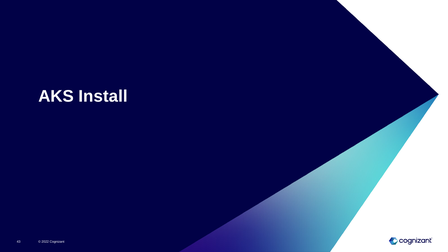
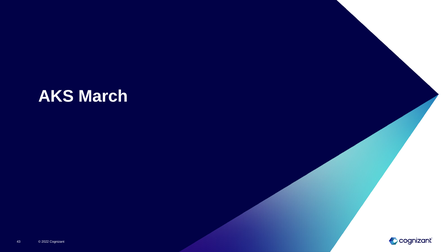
Install: Install -> March
